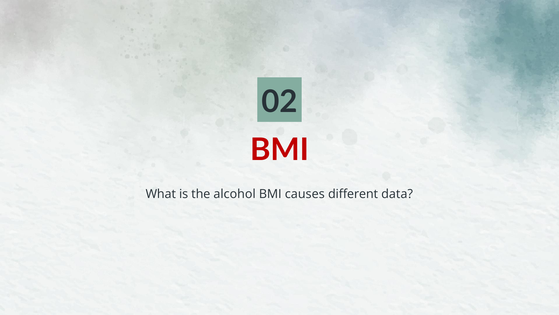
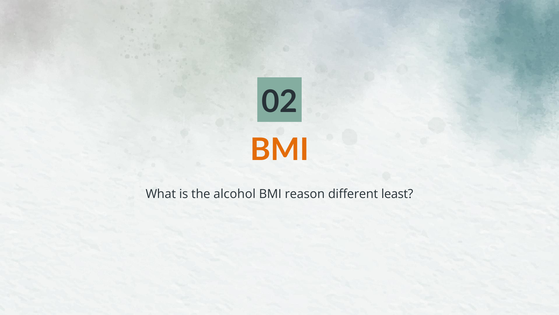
BMI at (280, 150) colour: red -> orange
causes: causes -> reason
data: data -> least
